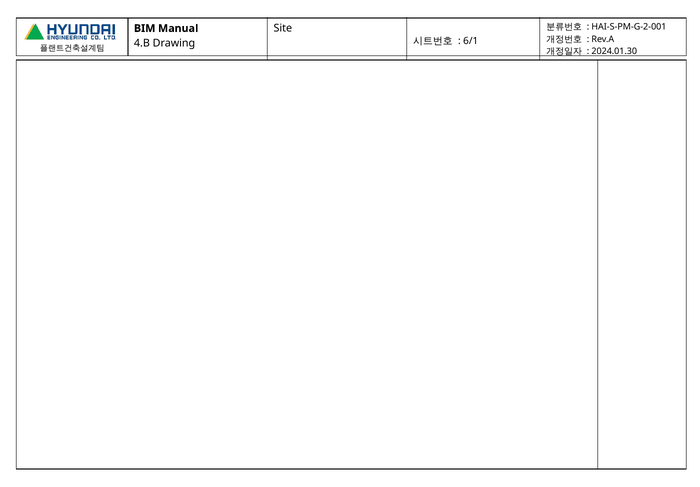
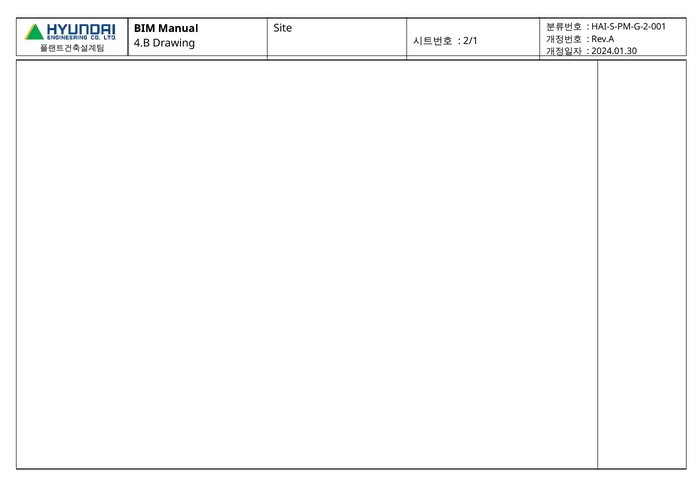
6/1: 6/1 -> 2/1
